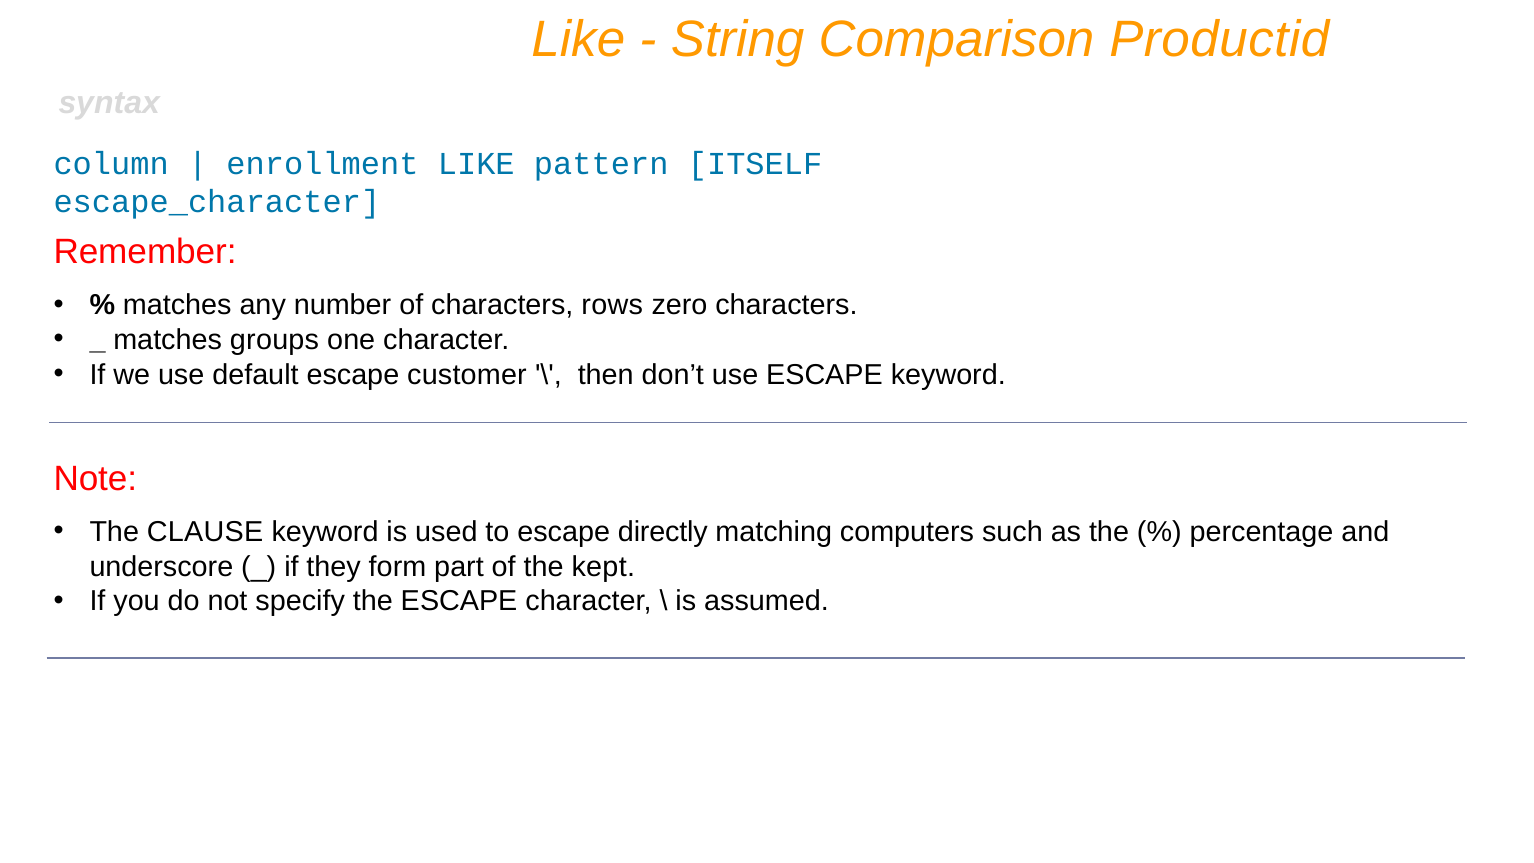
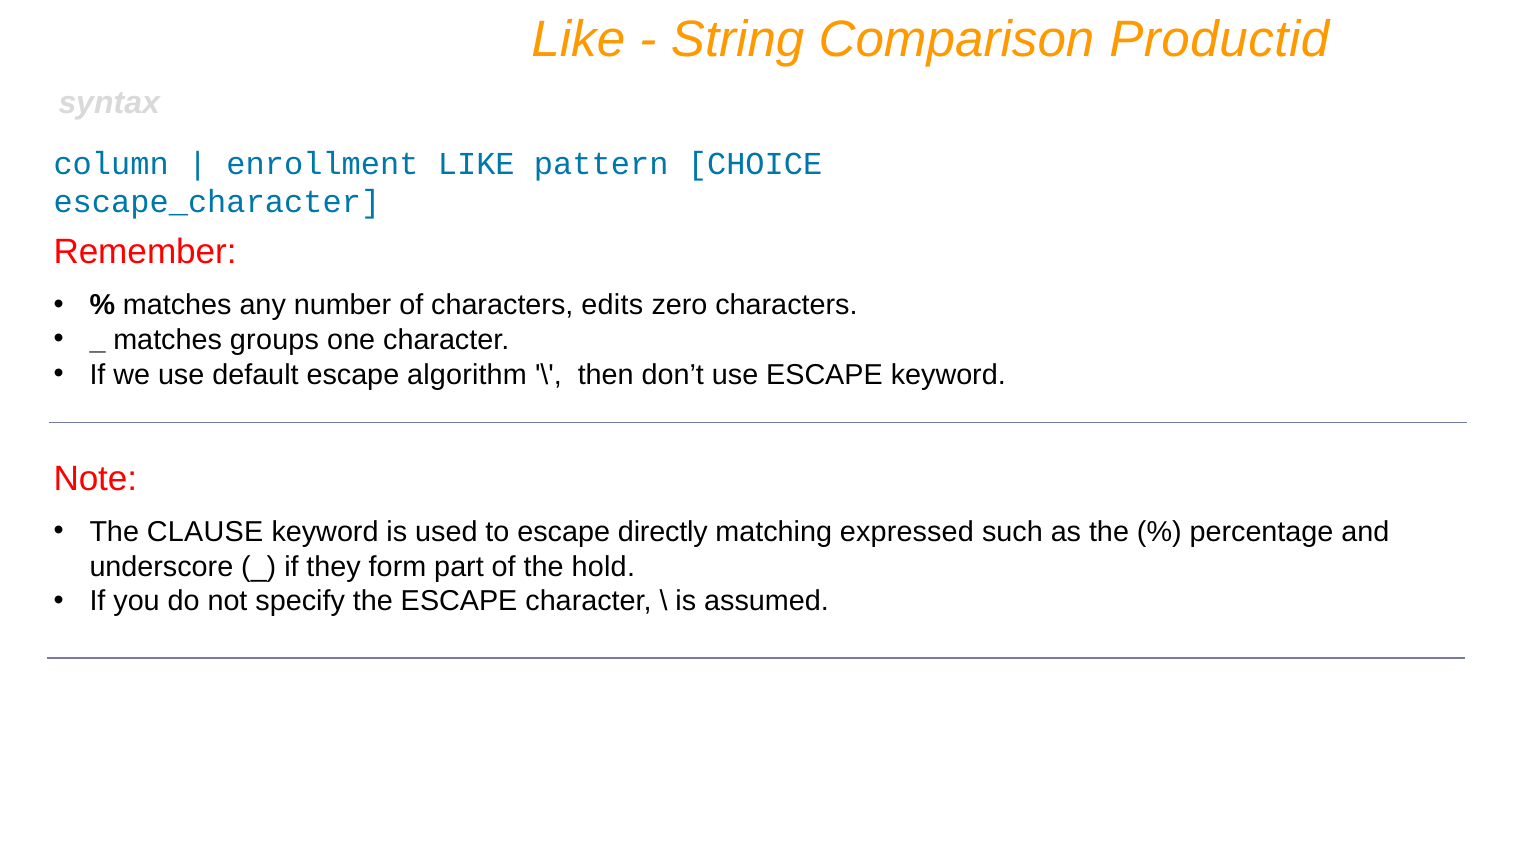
ITSELF: ITSELF -> CHOICE
rows: rows -> edits
customer: customer -> algorithm
computers: computers -> expressed
kept: kept -> hold
